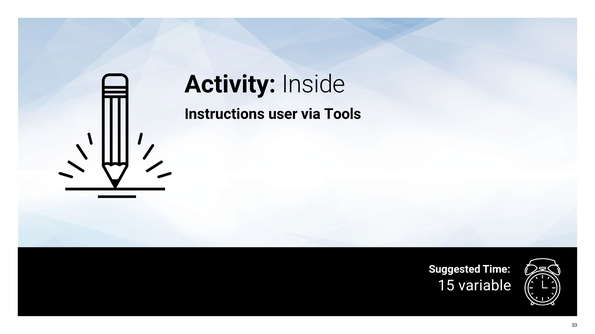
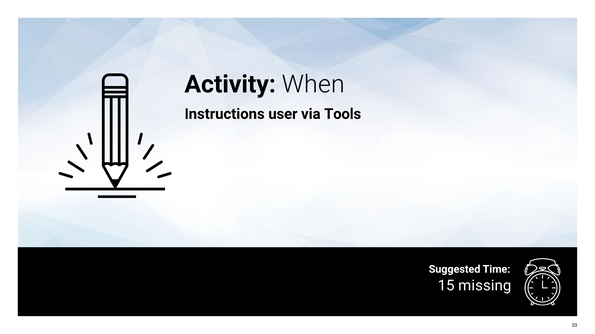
Inside: Inside -> When
variable: variable -> missing
